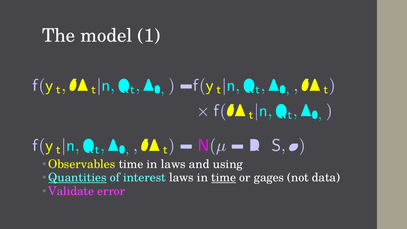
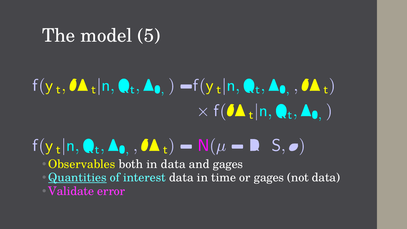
1: 1 -> 5
Observables time: time -> both
in laws: laws -> data
and using: using -> gages
interest laws: laws -> data
time at (224, 178) underline: present -> none
